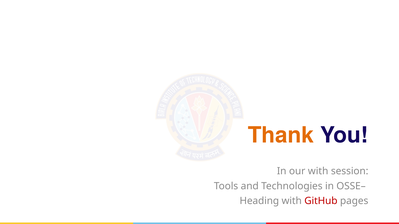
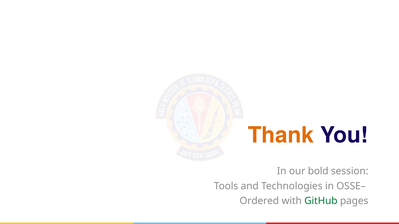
our with: with -> bold
Heading: Heading -> Ordered
GitHub colour: red -> green
